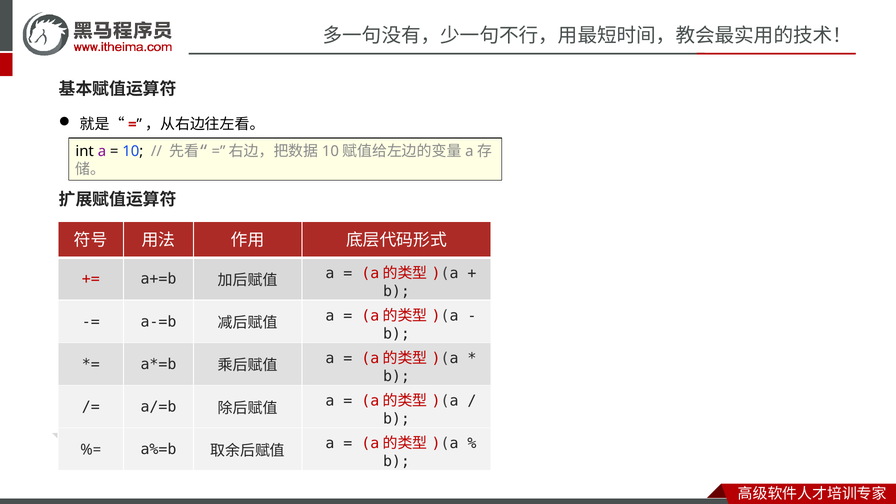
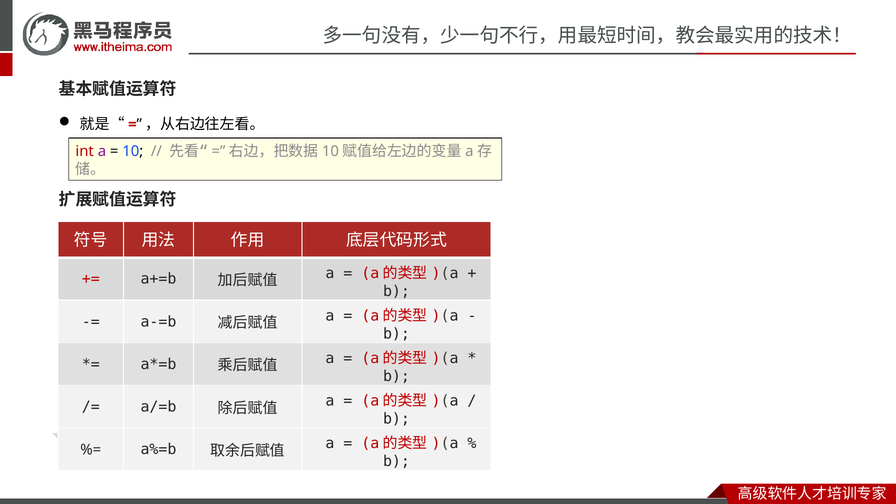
int colour: black -> red
